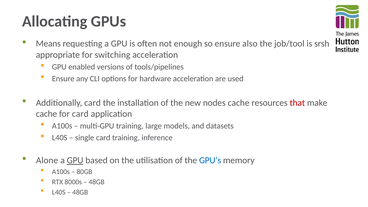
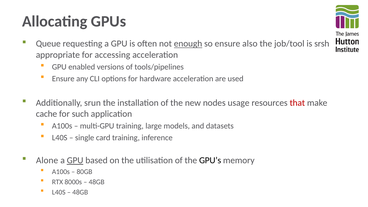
Means: Means -> Queue
enough underline: none -> present
switching: switching -> accessing
Additionally card: card -> srun
nodes cache: cache -> usage
for card: card -> such
GPU’s colour: blue -> black
